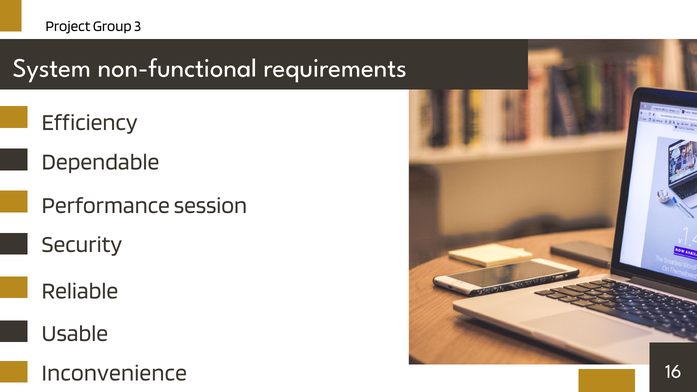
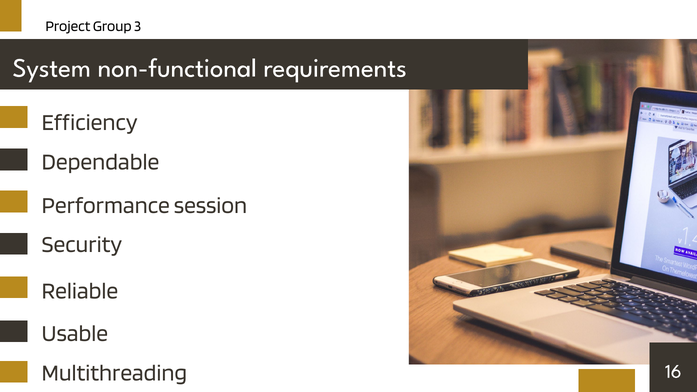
Inconvenience: Inconvenience -> Multithreading
